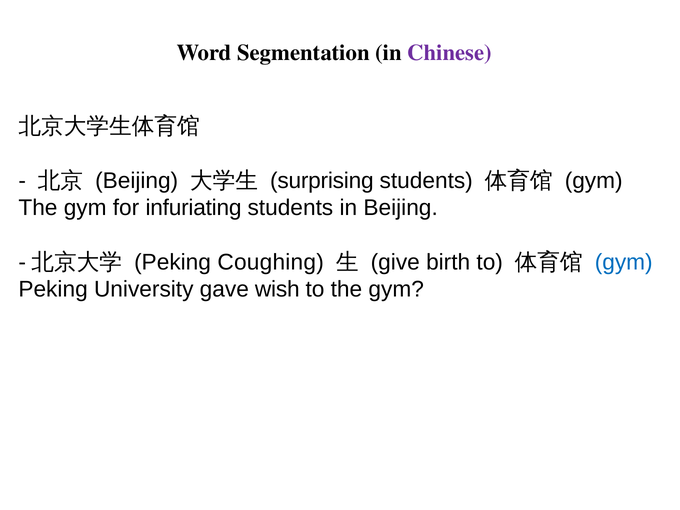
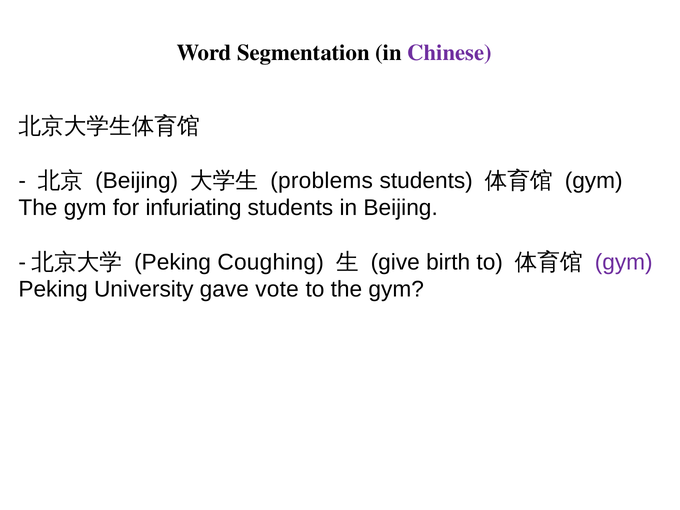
surprising: surprising -> problems
gym at (624, 262) colour: blue -> purple
wish: wish -> vote
